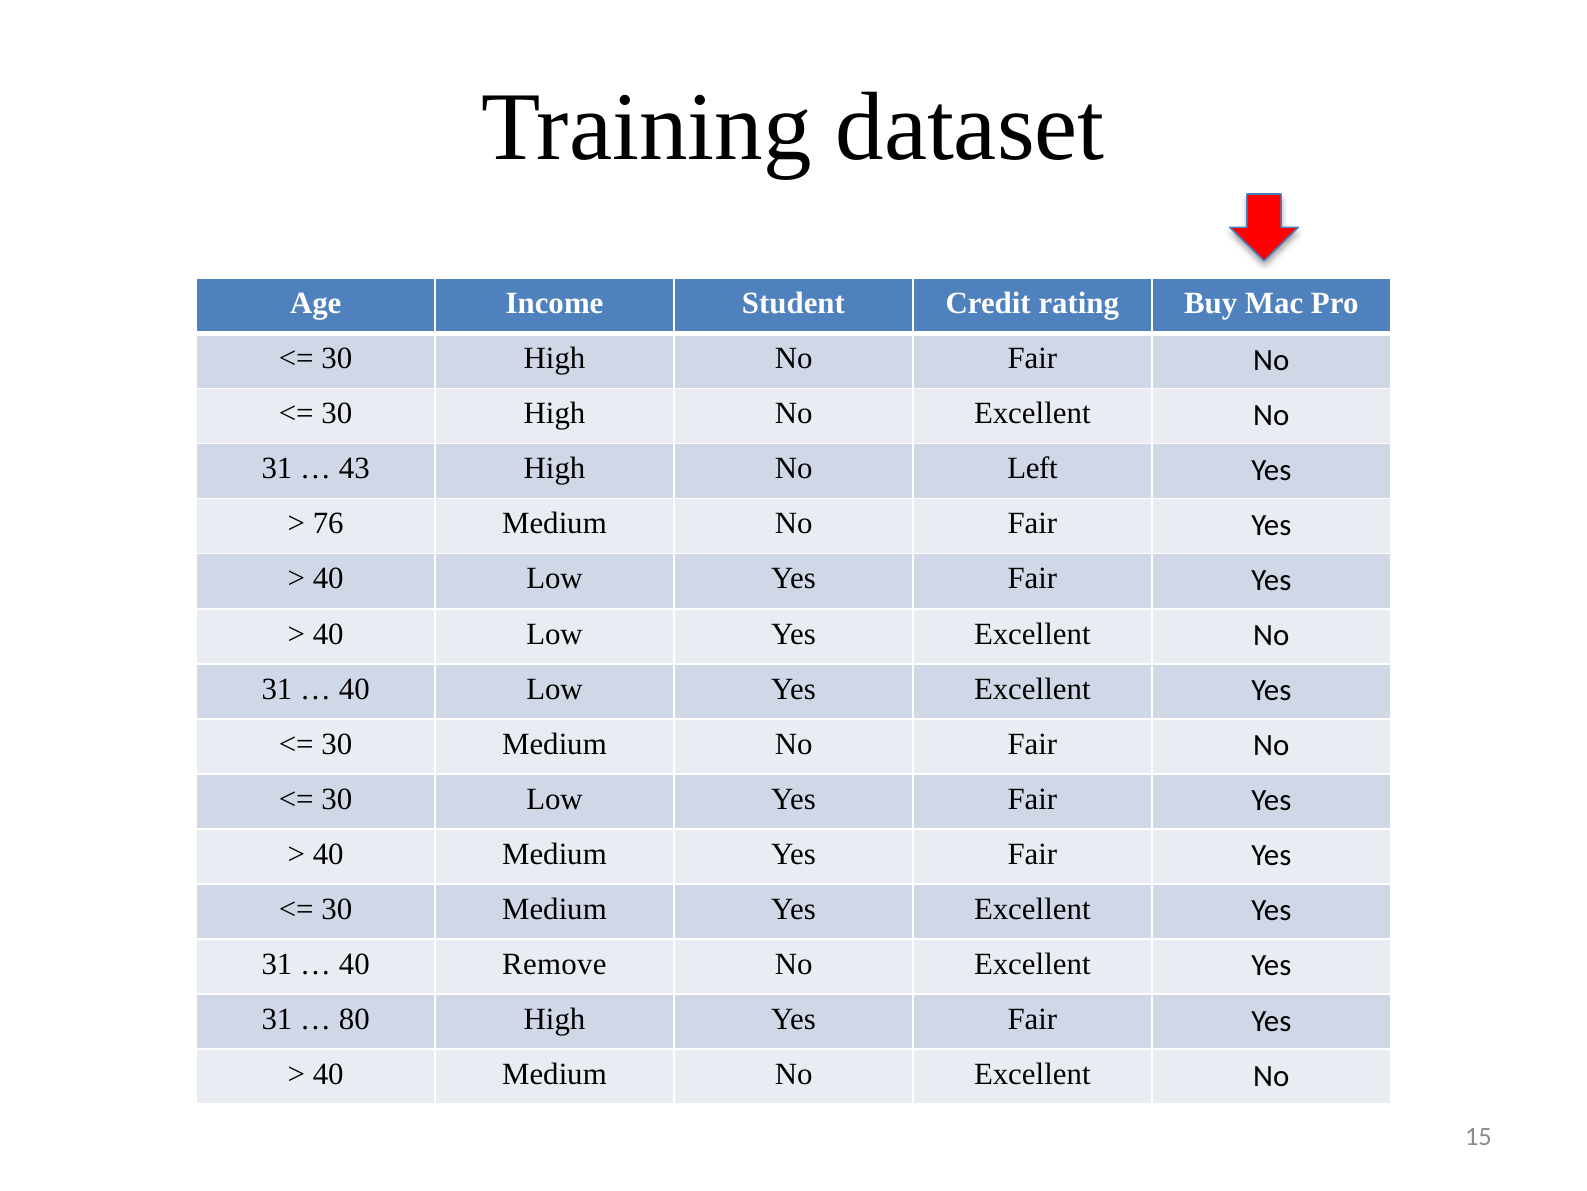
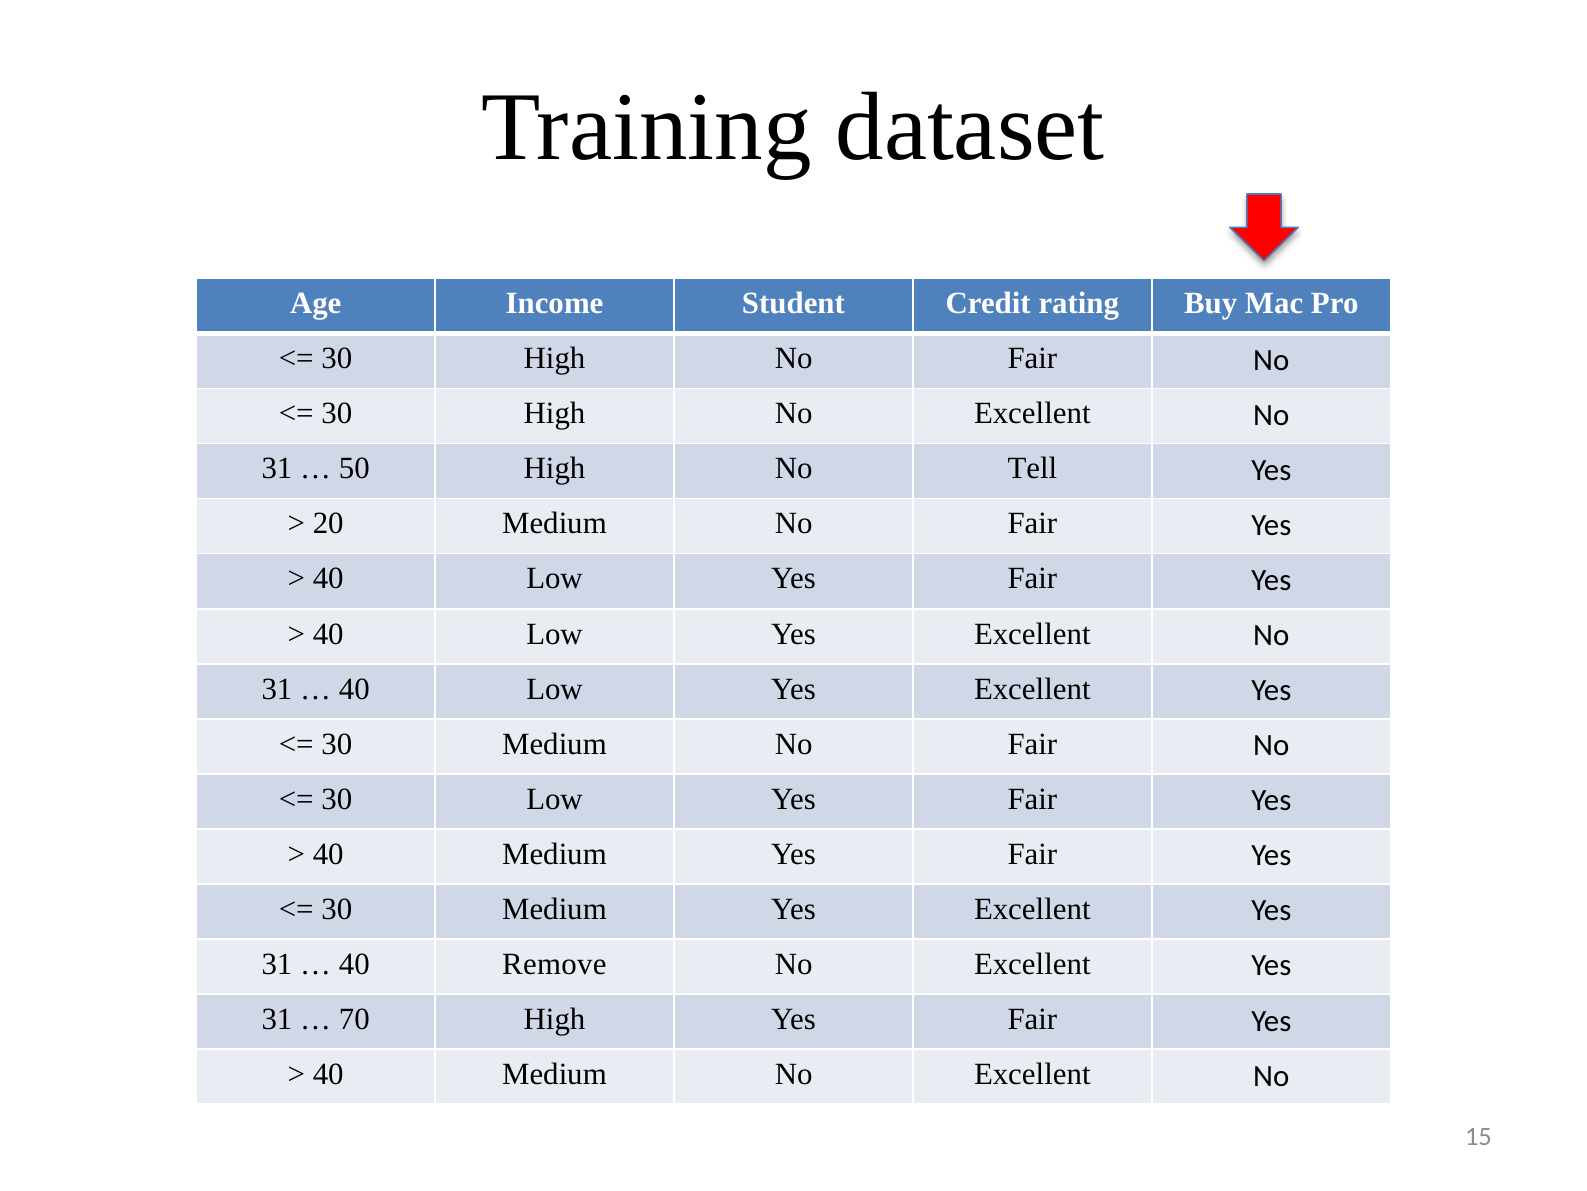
43: 43 -> 50
Left: Left -> Tell
76: 76 -> 20
80: 80 -> 70
